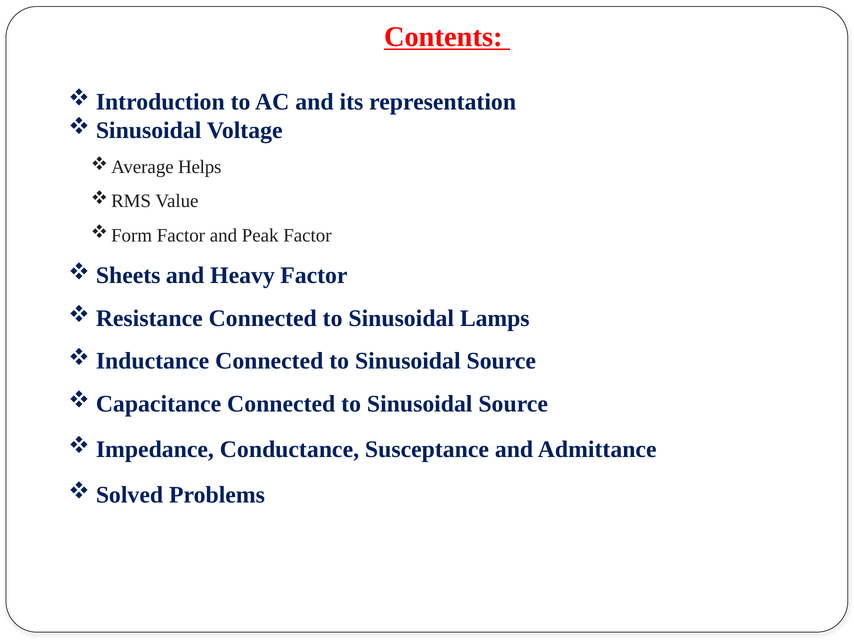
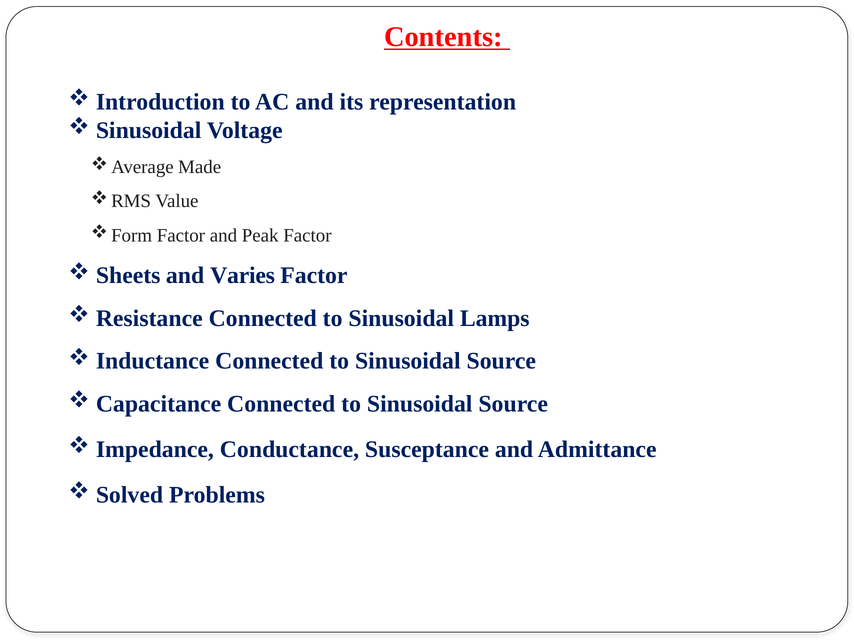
Helps: Helps -> Made
Heavy: Heavy -> Varies
